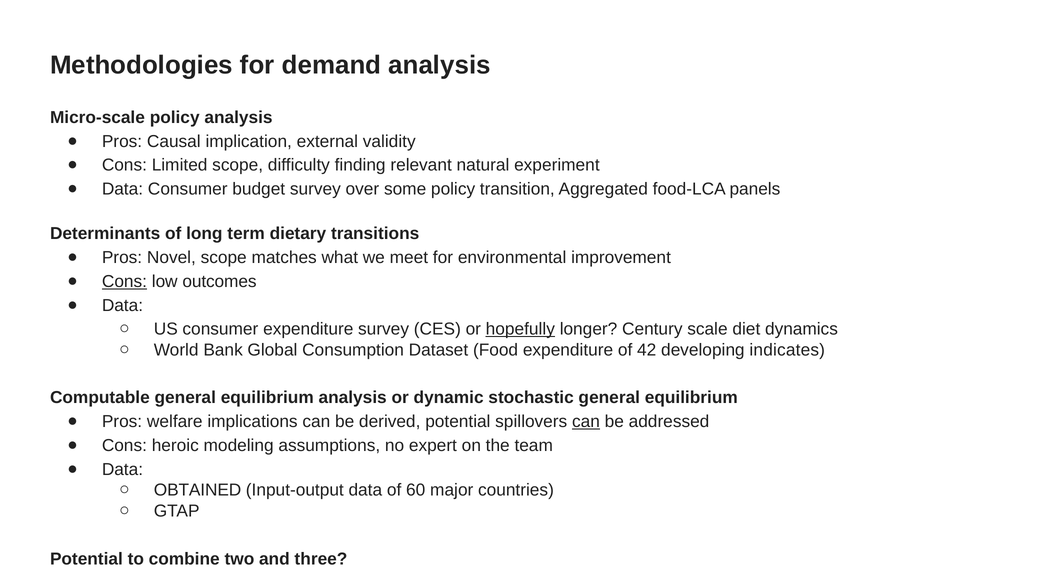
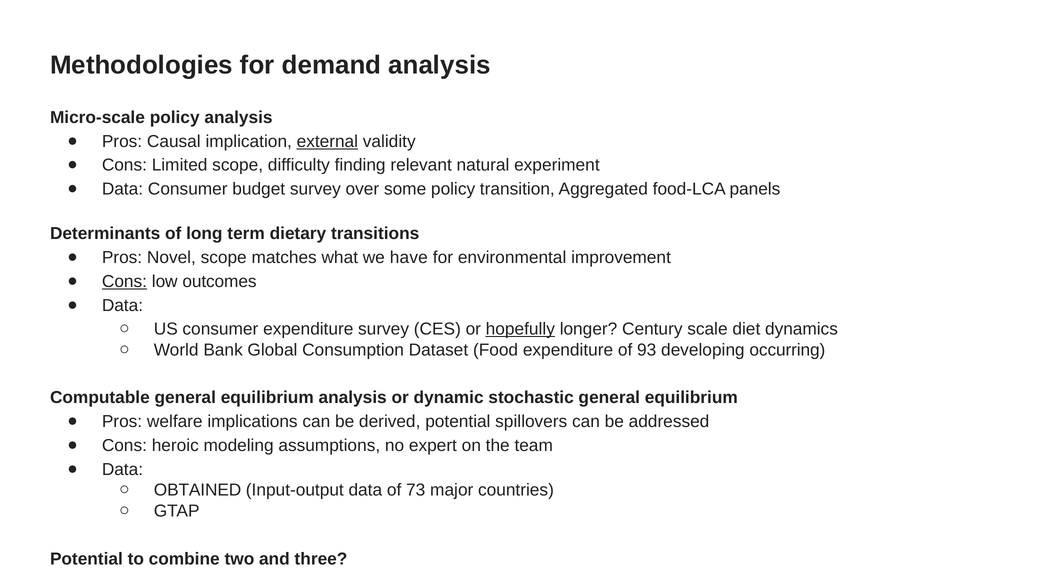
external underline: none -> present
meet: meet -> have
42: 42 -> 93
indicates: indicates -> occurring
can at (586, 422) underline: present -> none
60: 60 -> 73
